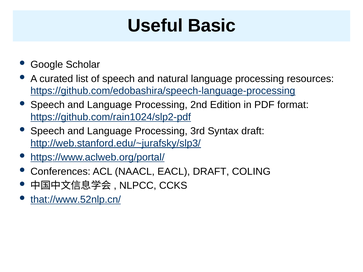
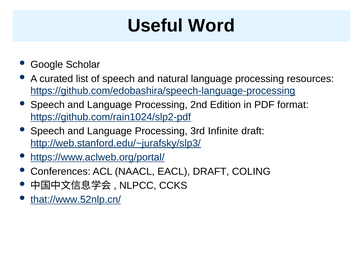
Basic: Basic -> Word
Syntax: Syntax -> Infinite
